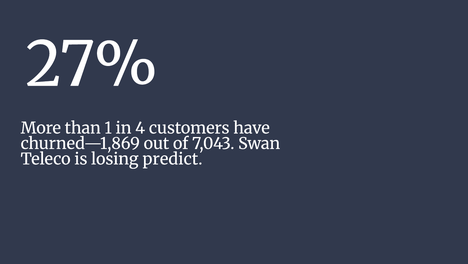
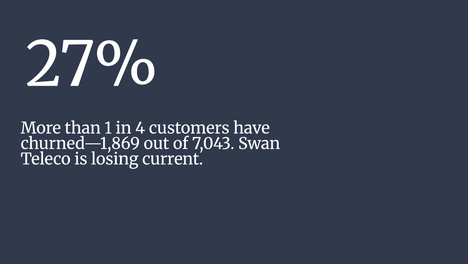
predict: predict -> current
